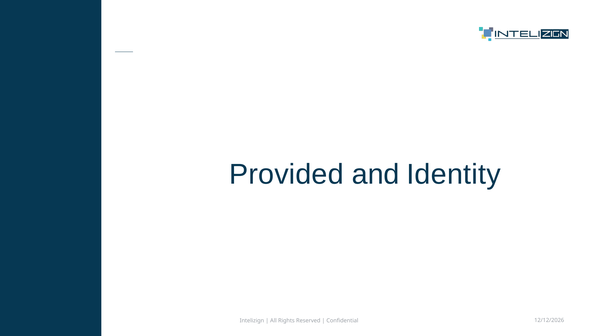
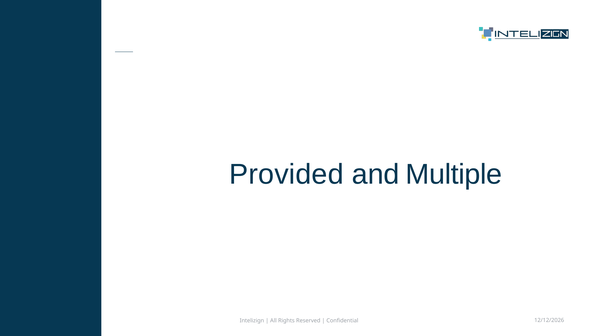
Identity: Identity -> Multiple
